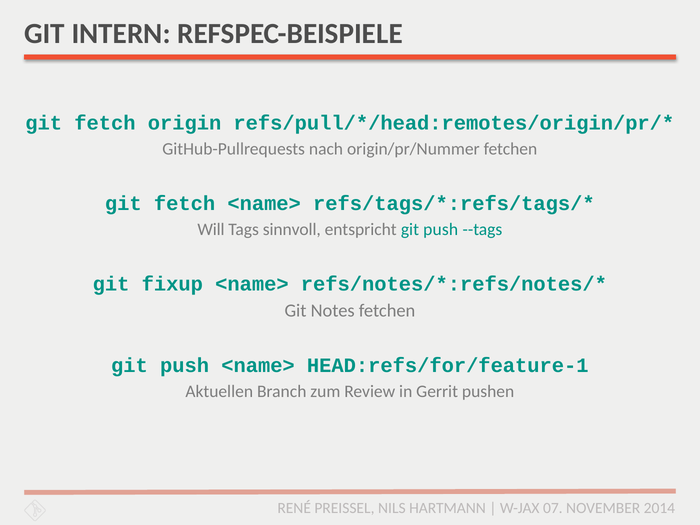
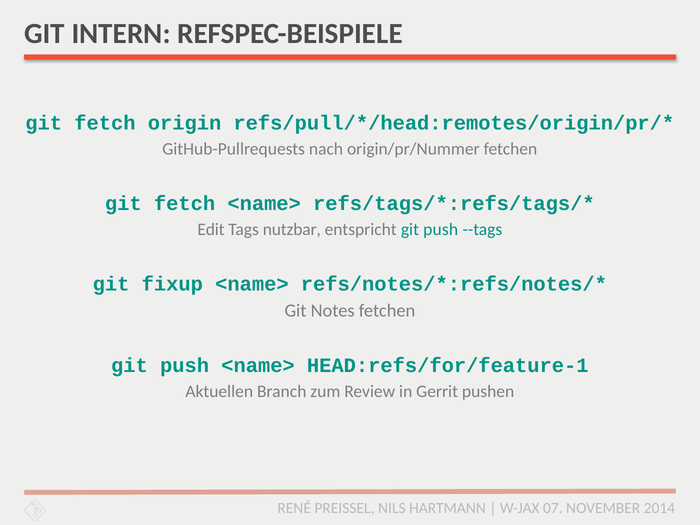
Will: Will -> Edit
sinnvoll: sinnvoll -> nutzbar
